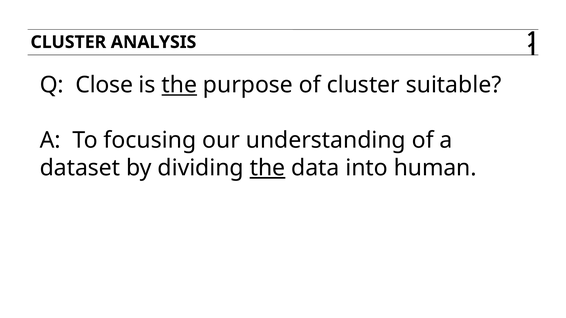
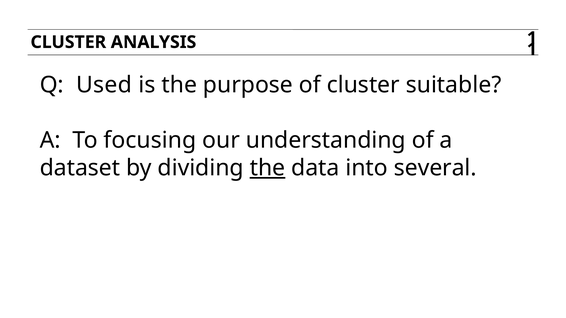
Close: Close -> Used
the at (179, 85) underline: present -> none
human: human -> several
